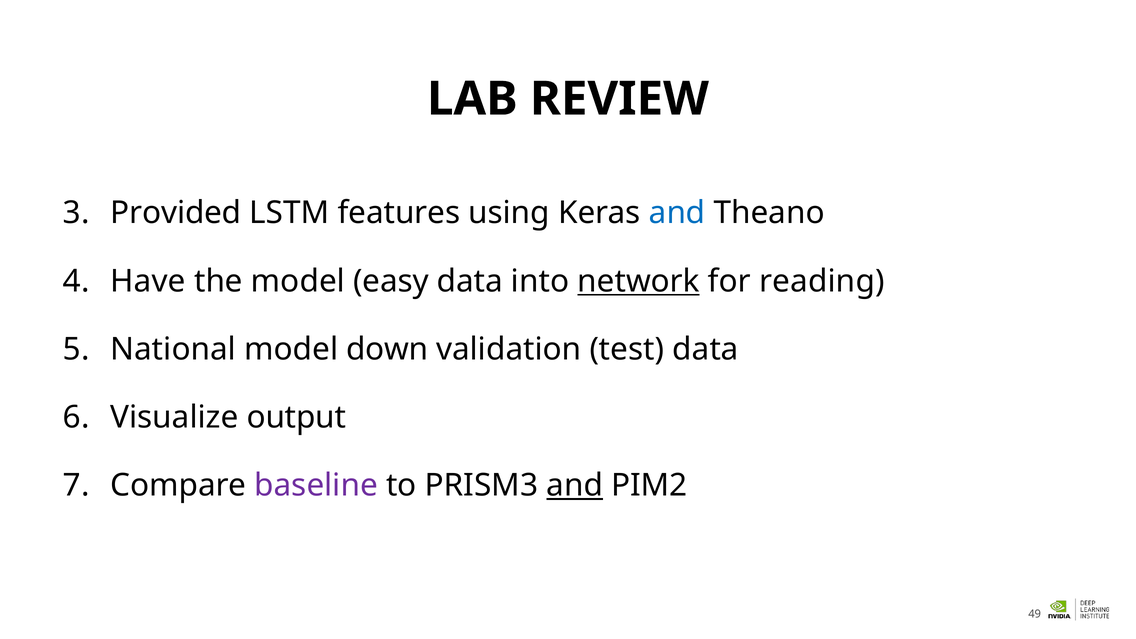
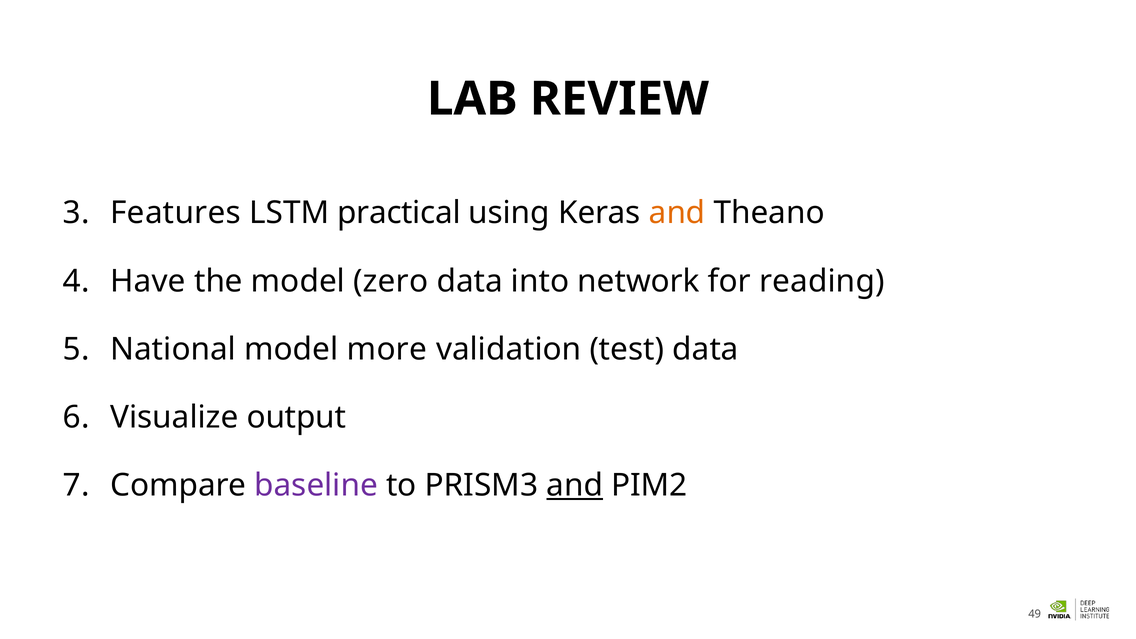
Provided: Provided -> Features
features: features -> practical
and at (677, 213) colour: blue -> orange
easy: easy -> zero
network underline: present -> none
down: down -> more
